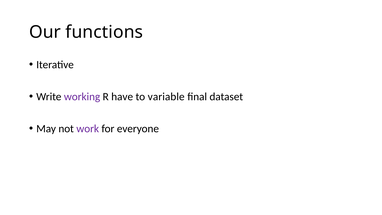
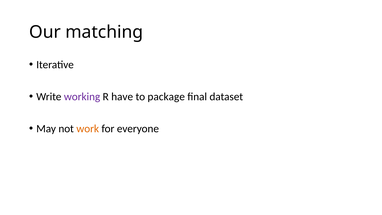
functions: functions -> matching
variable: variable -> package
work colour: purple -> orange
